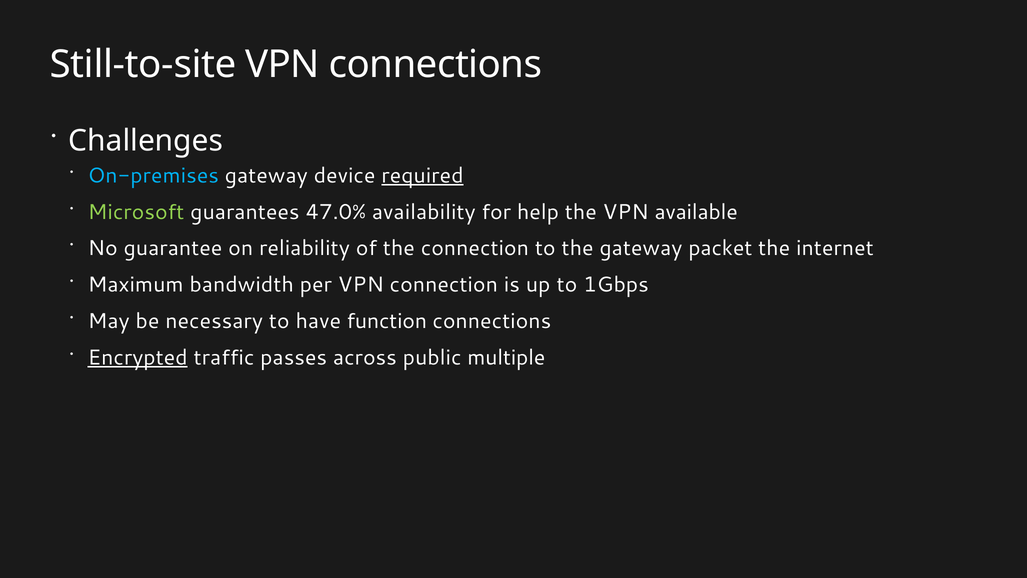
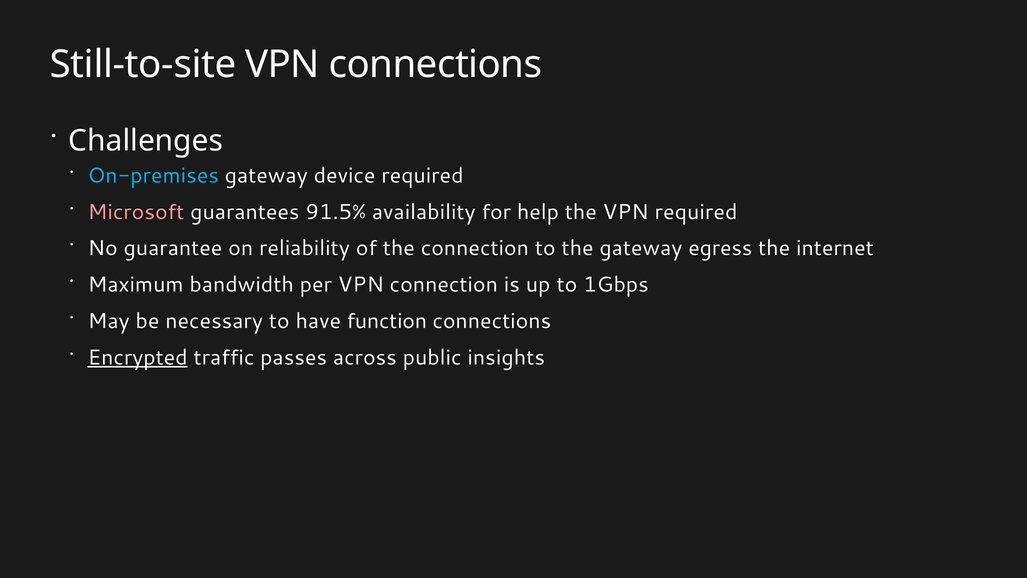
required at (422, 175) underline: present -> none
Microsoft colour: light green -> pink
47.0%: 47.0% -> 91.5%
VPN available: available -> required
packet: packet -> egress
multiple: multiple -> insights
